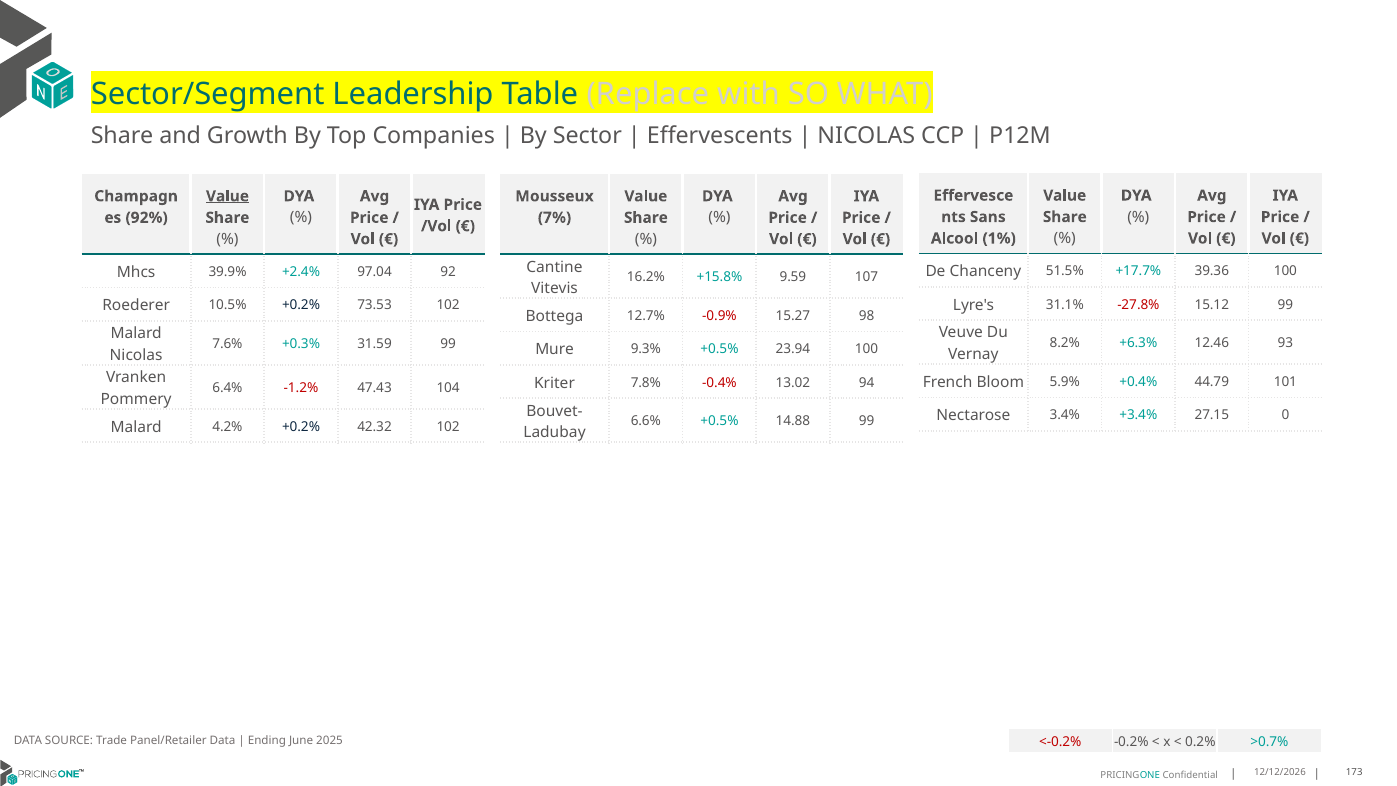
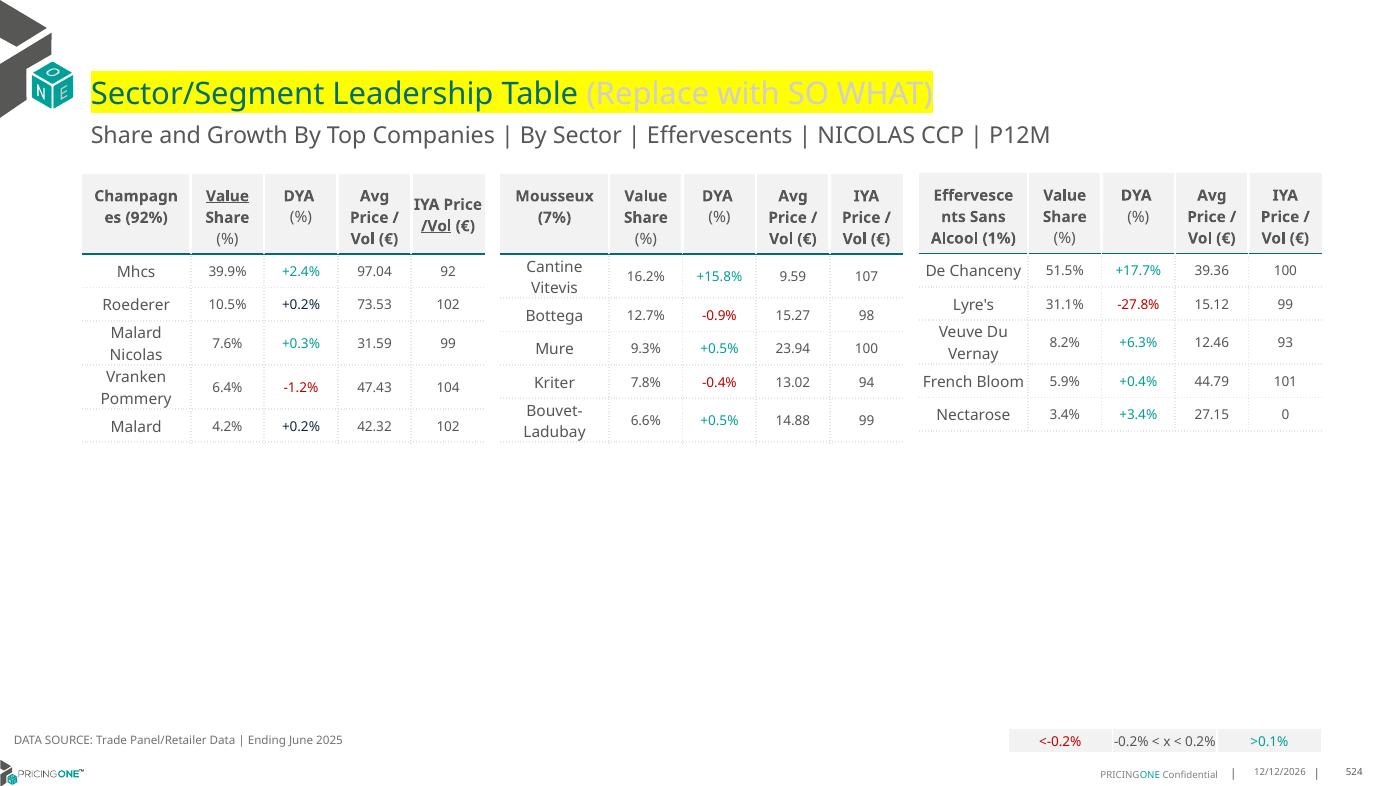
/Vol underline: none -> present
>0.7%: >0.7% -> >0.1%
173: 173 -> 524
